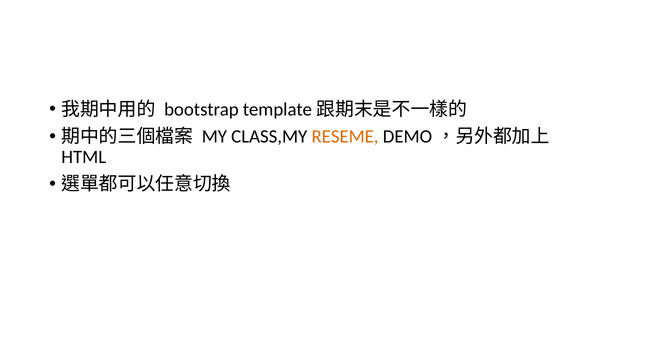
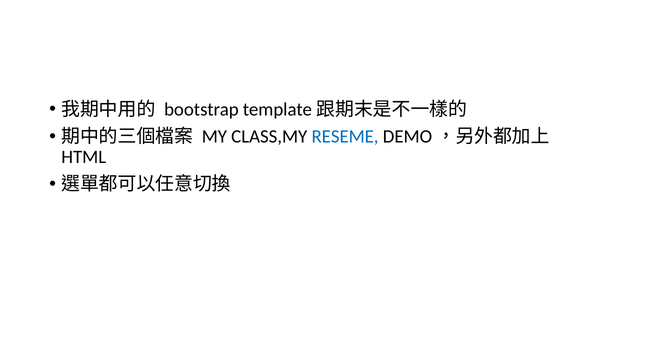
RESEME colour: orange -> blue
